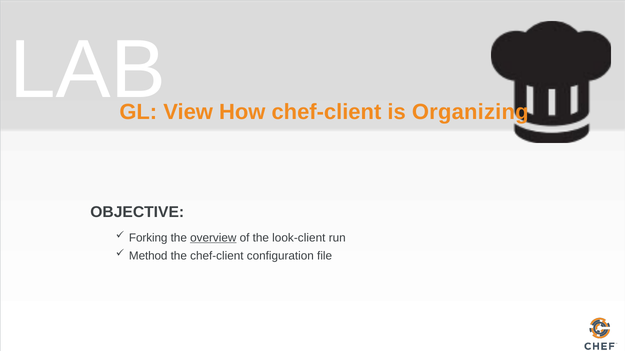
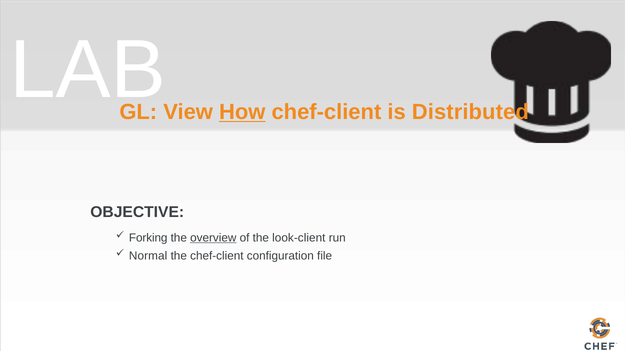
How underline: none -> present
Organizing: Organizing -> Distributed
Method: Method -> Normal
